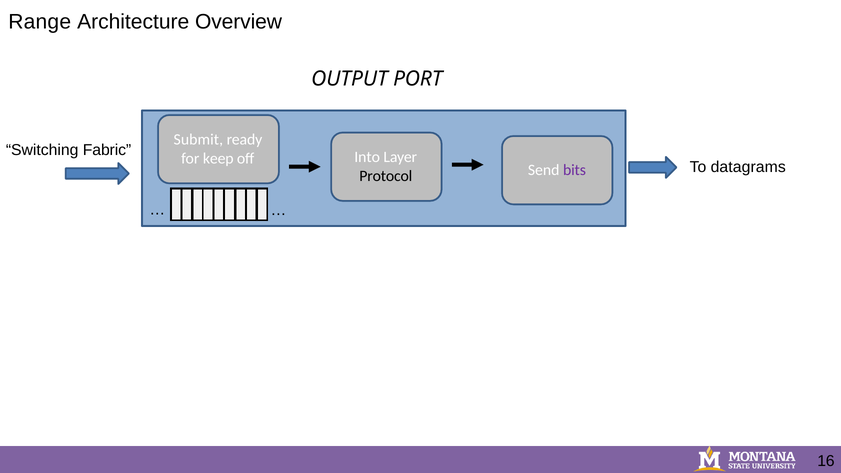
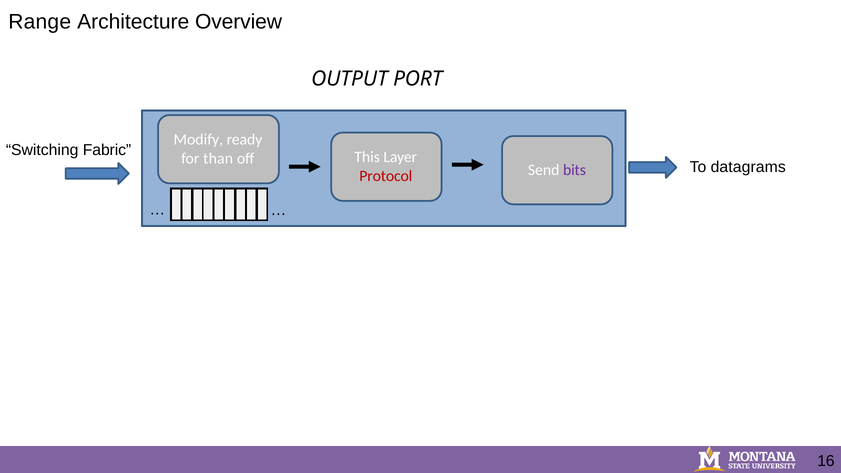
Submit: Submit -> Modify
keep: keep -> than
Into: Into -> This
Protocol colour: black -> red
